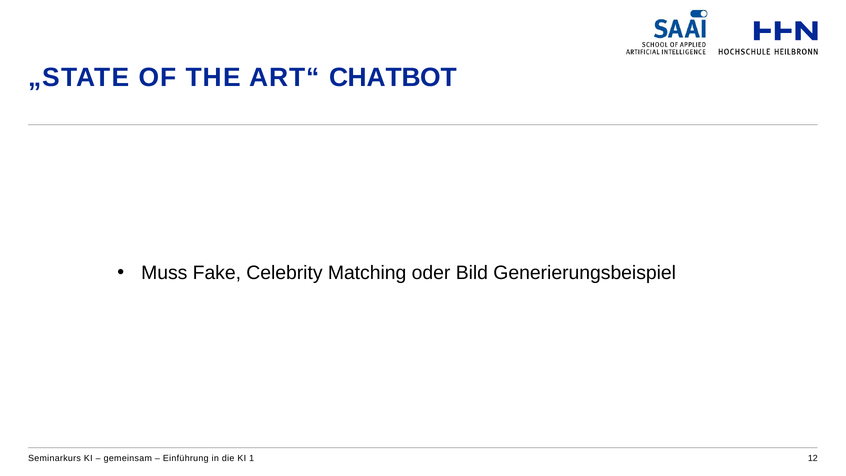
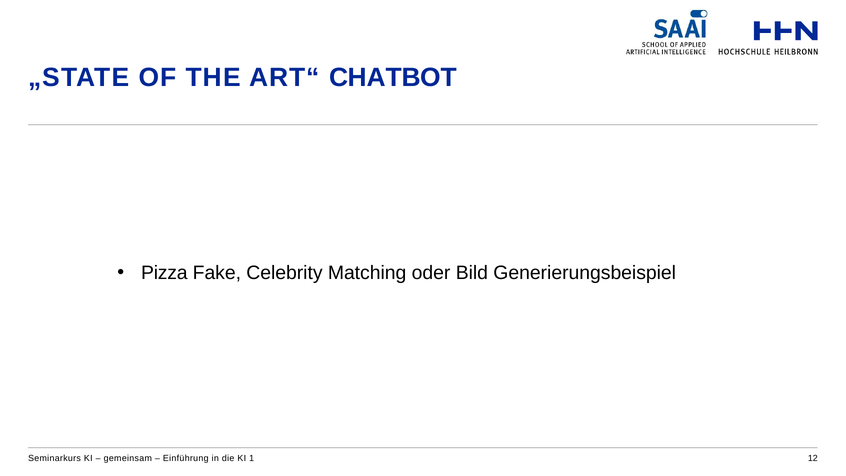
Muss: Muss -> Pizza
